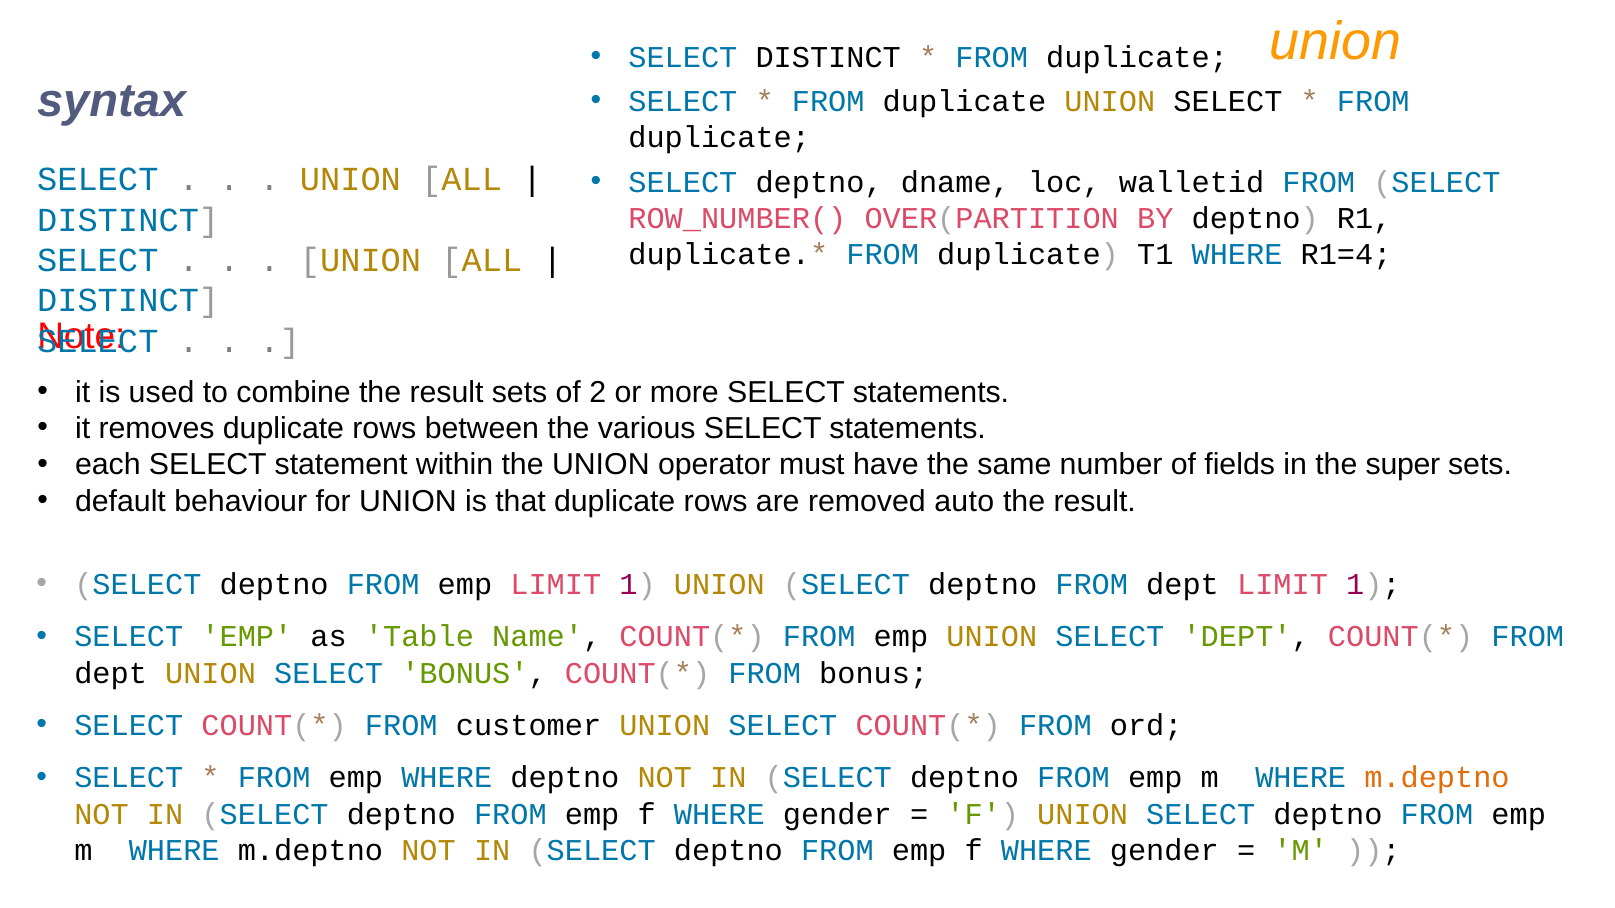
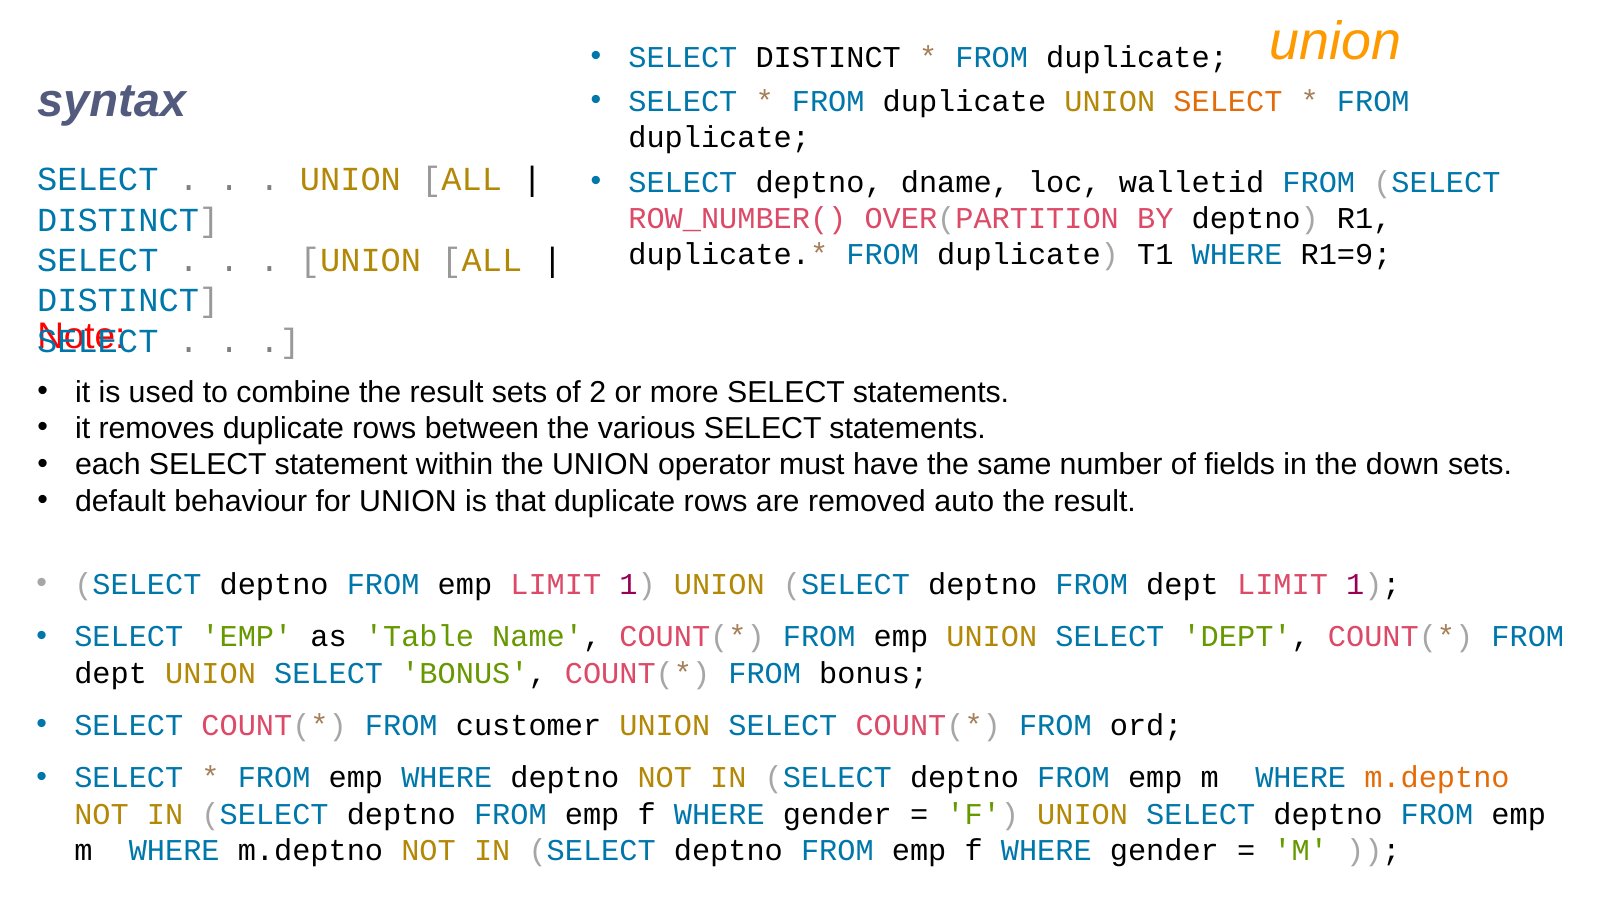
SELECT at (1228, 101) colour: black -> orange
R1=4: R1=4 -> R1=9
super: super -> down
